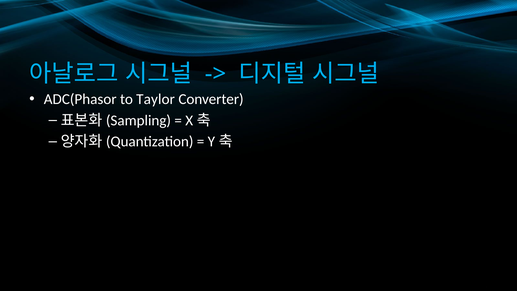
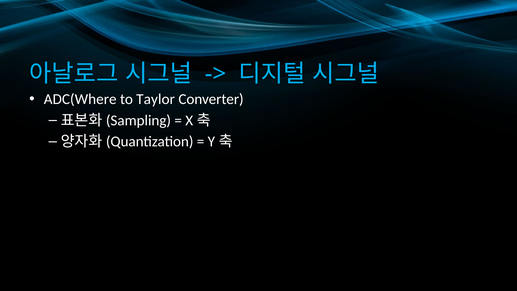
ADC(Phasor: ADC(Phasor -> ADC(Where
